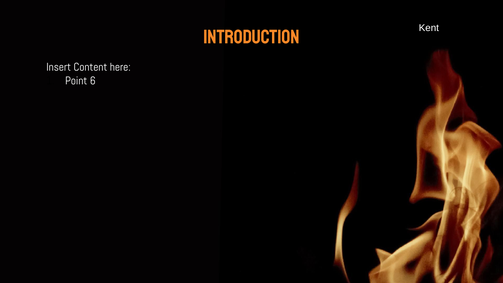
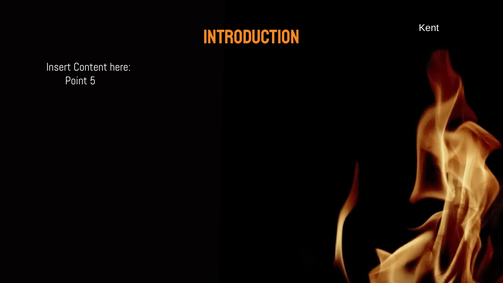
6: 6 -> 5
